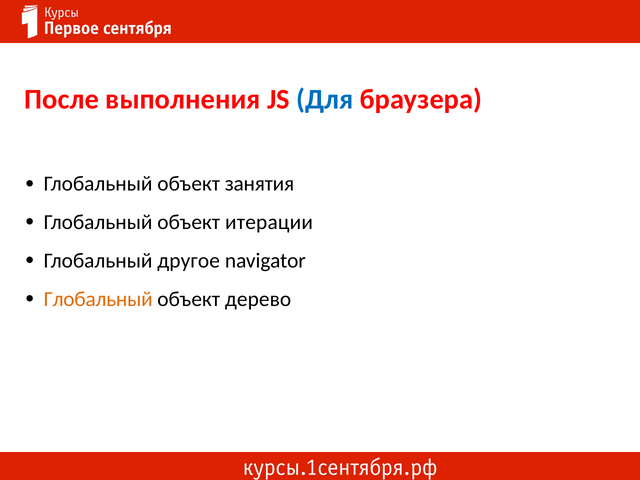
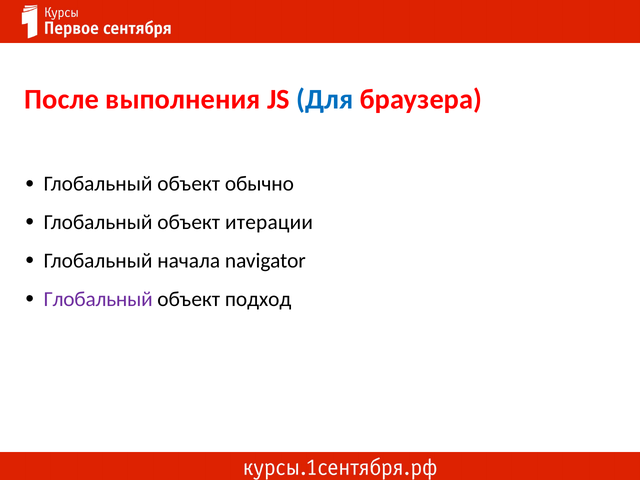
занятия: занятия -> обычно
другое: другое -> начала
Глобальный at (98, 299) colour: orange -> purple
дерево: дерево -> подход
